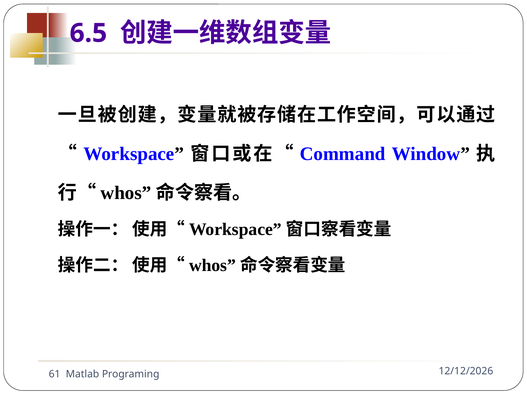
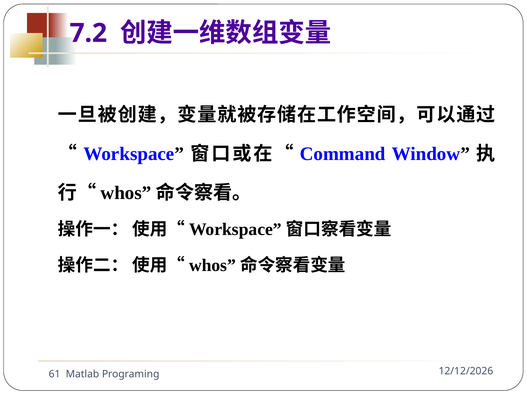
6.5: 6.5 -> 7.2
